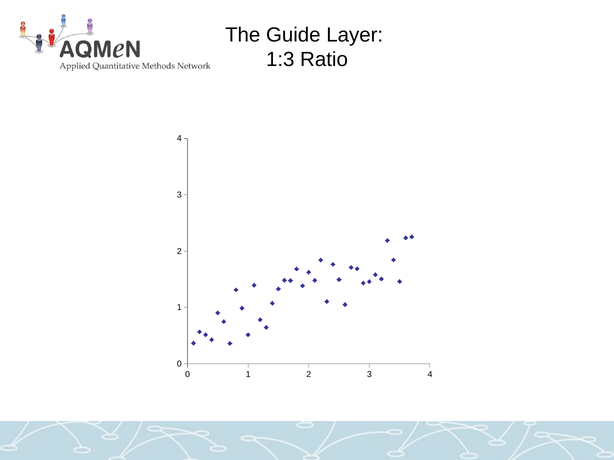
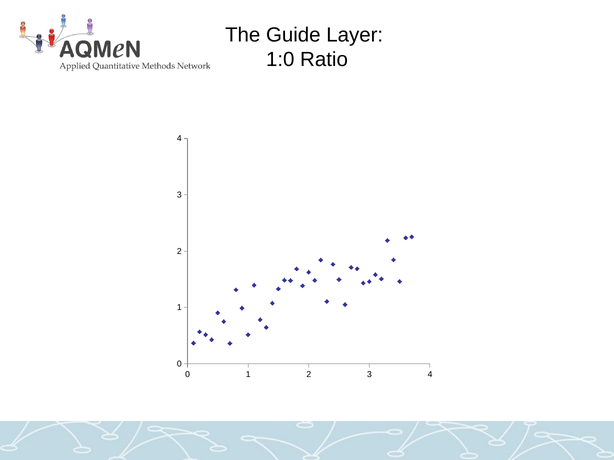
1:3: 1:3 -> 1:0
